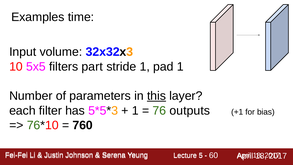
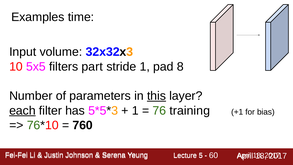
pad 1: 1 -> 8
each underline: none -> present
outputs: outputs -> training
